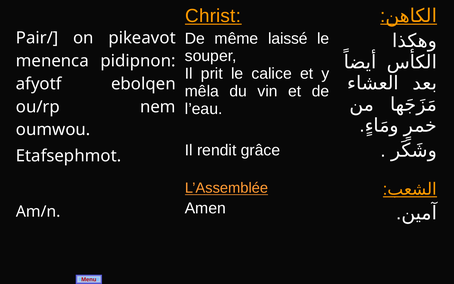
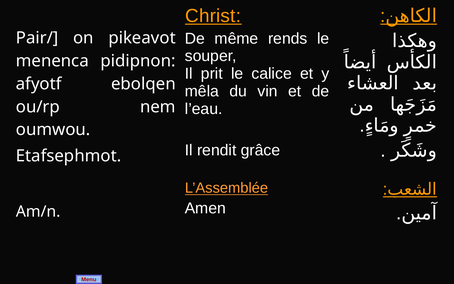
laissé: laissé -> rends
